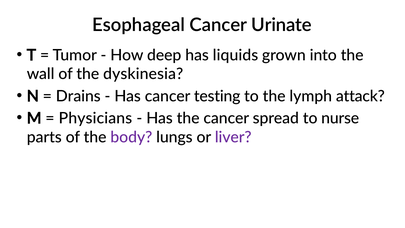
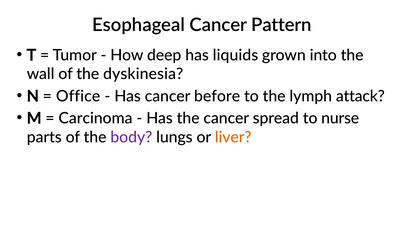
Urinate: Urinate -> Pattern
Drains: Drains -> Office
testing: testing -> before
Physicians: Physicians -> Carcinoma
liver colour: purple -> orange
